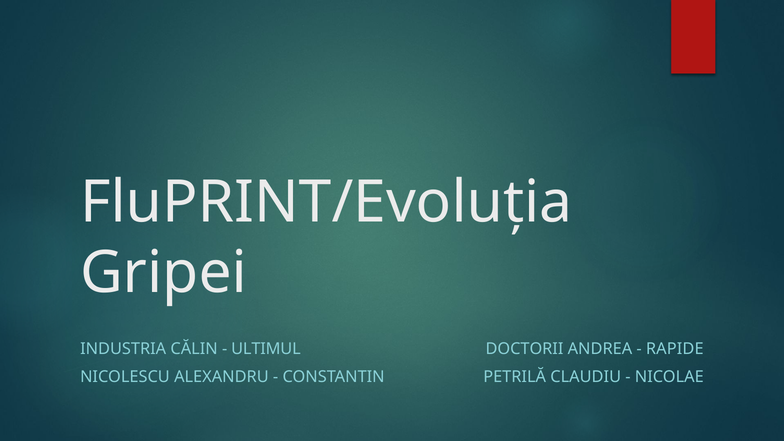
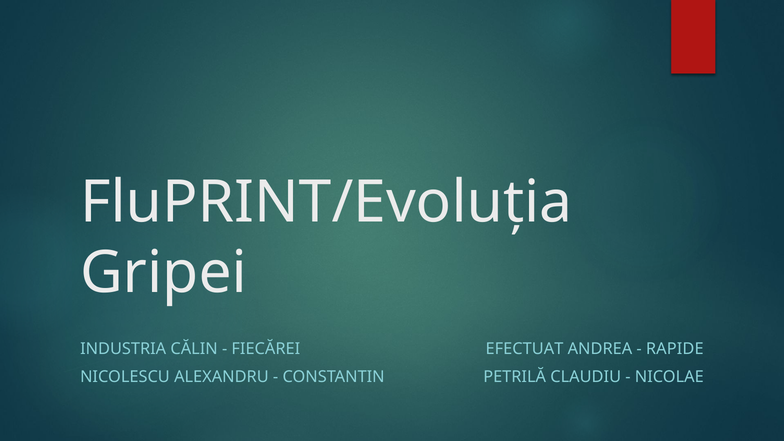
ULTIMUL: ULTIMUL -> FIECĂREI
DOCTORII: DOCTORII -> EFECTUAT
